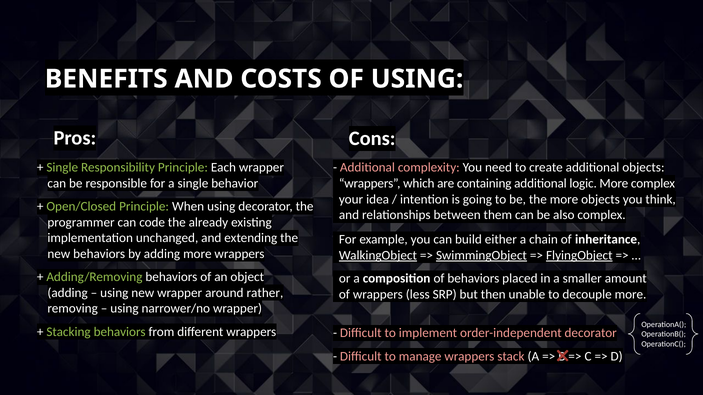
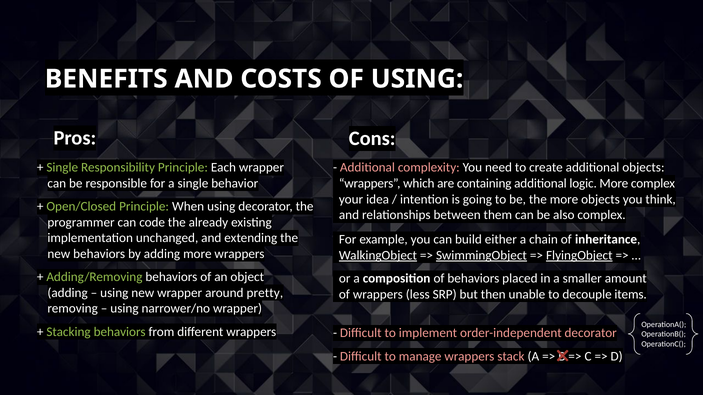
rather: rather -> pretty
decouple more: more -> items
